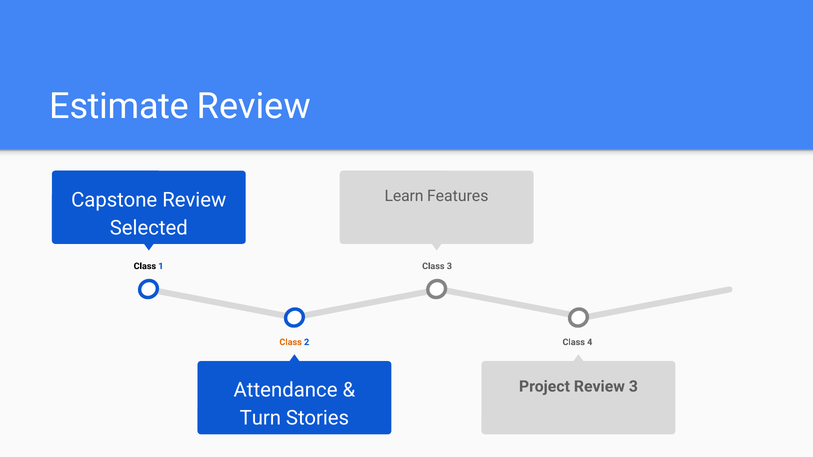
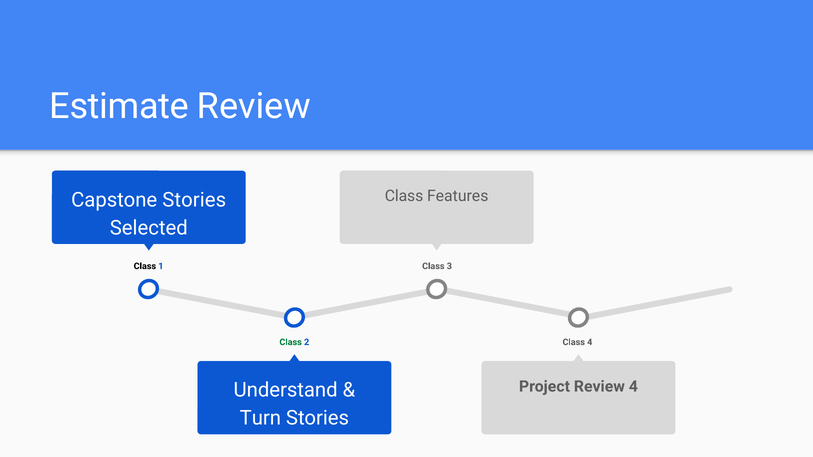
Learn at (404, 196): Learn -> Class
Capstone Review: Review -> Stories
Class at (291, 342) colour: orange -> green
Review 3: 3 -> 4
Attendance: Attendance -> Understand
